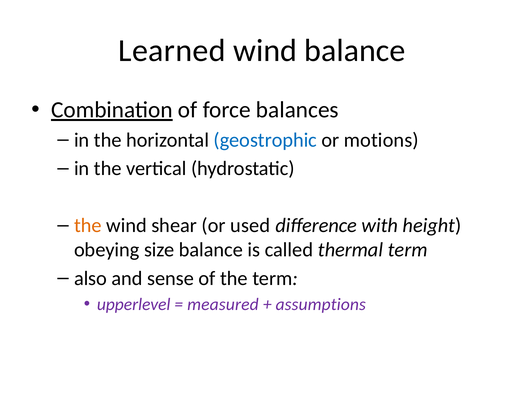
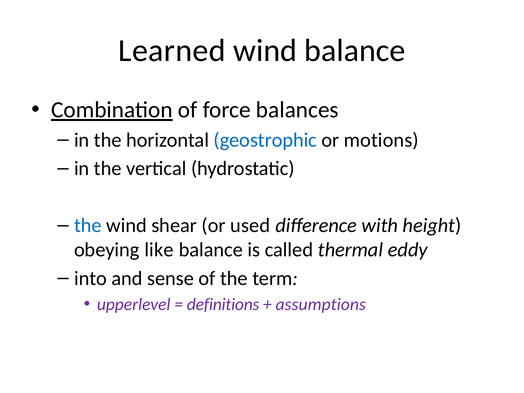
the at (88, 225) colour: orange -> blue
size: size -> like
thermal term: term -> eddy
also: also -> into
measured: measured -> definitions
